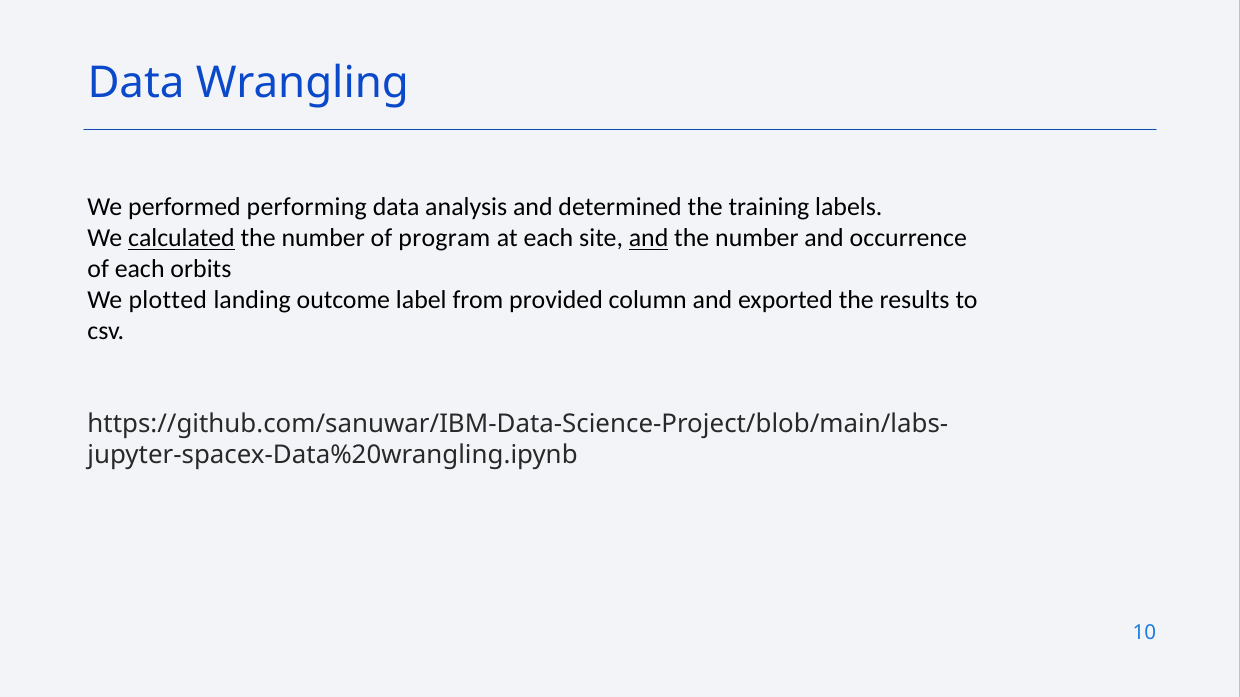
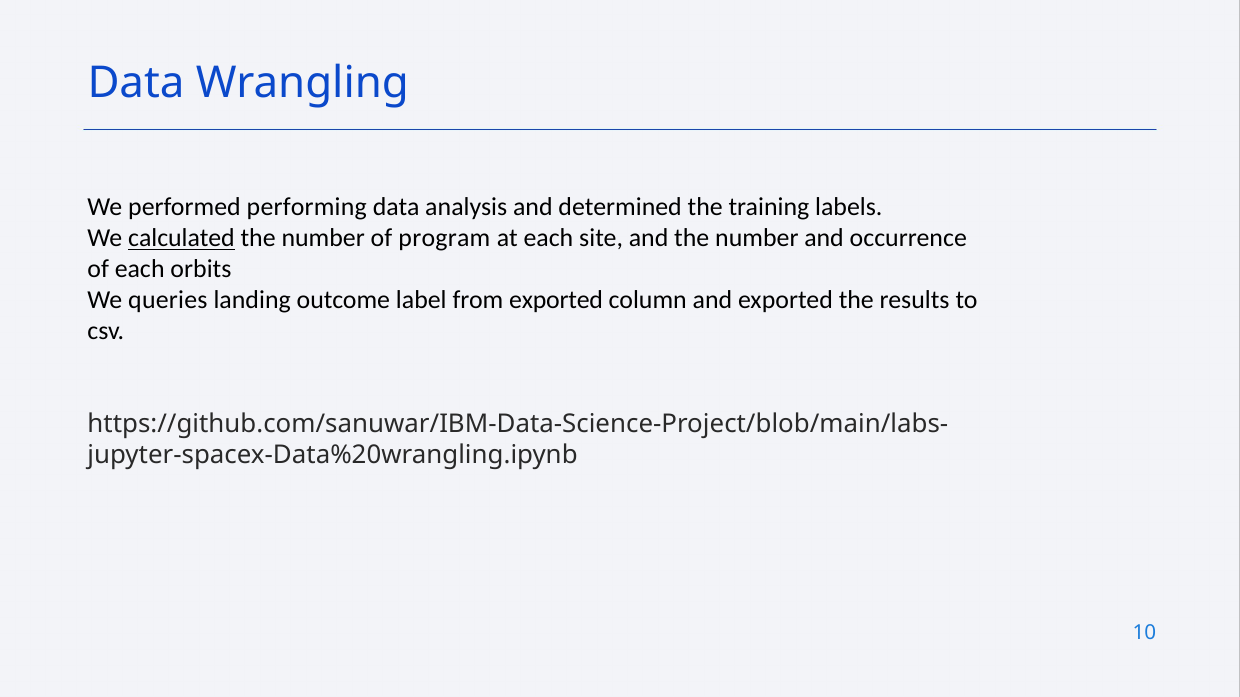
and at (649, 239) underline: present -> none
plotted: plotted -> queries
from provided: provided -> exported
